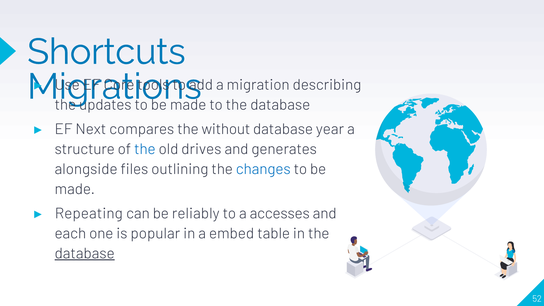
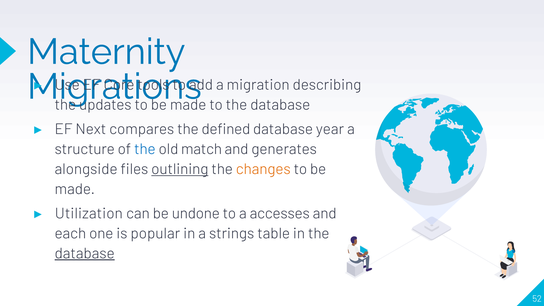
Shortcuts: Shortcuts -> Maternity
without: without -> defined
drives: drives -> match
outlining underline: none -> present
changes colour: blue -> orange
Repeating: Repeating -> Utilization
reliably: reliably -> undone
embed: embed -> strings
